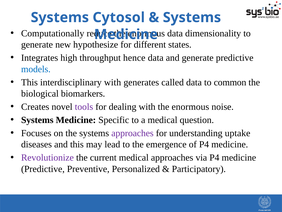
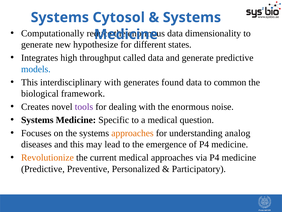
hence: hence -> called
called: called -> found
biomarkers: biomarkers -> framework
approaches at (132, 133) colour: purple -> orange
uptake: uptake -> analog
Revolutionize colour: purple -> orange
